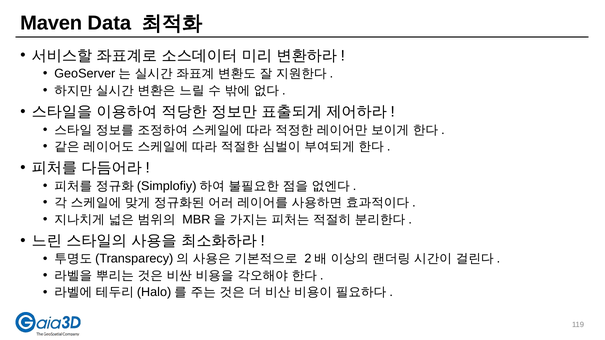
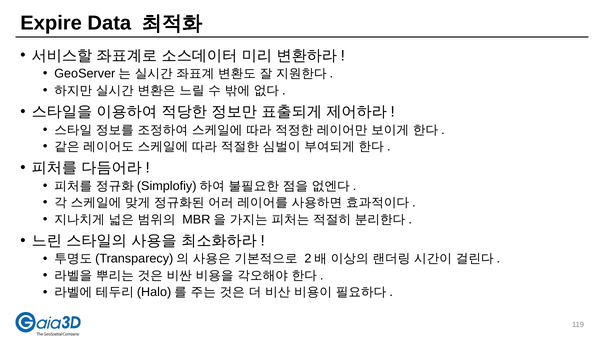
Maven: Maven -> Expire
